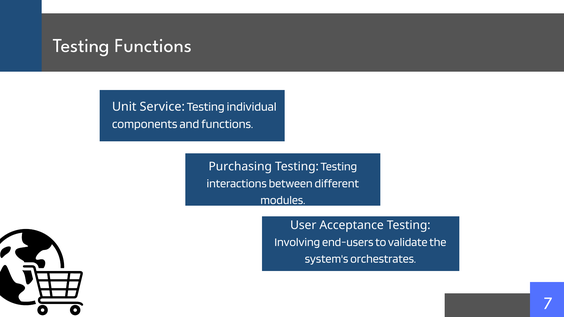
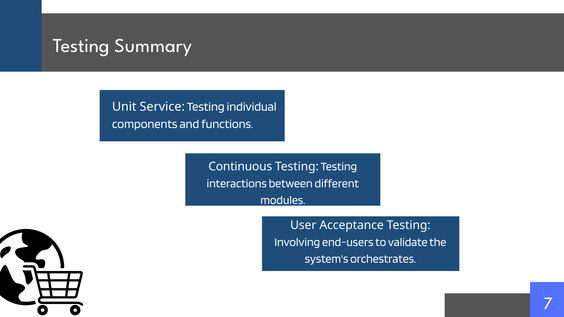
Testing Functions: Functions -> Summary
Purchasing: Purchasing -> Continuous
